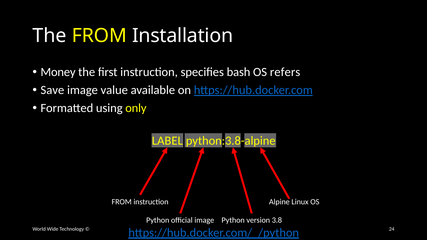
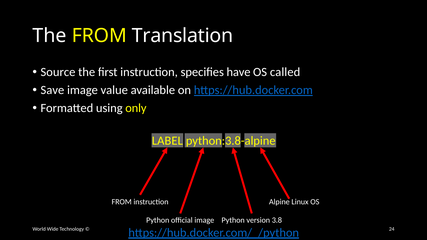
Installation: Installation -> Translation
Money: Money -> Source
bash: bash -> have
refers: refers -> called
